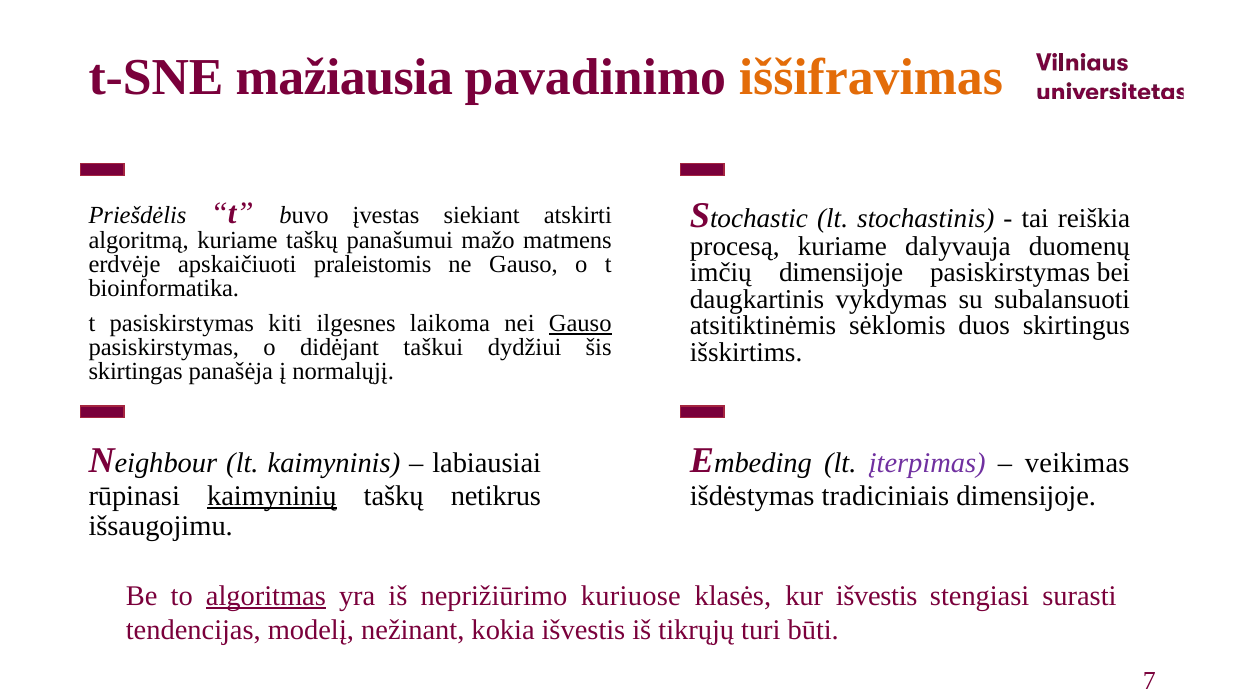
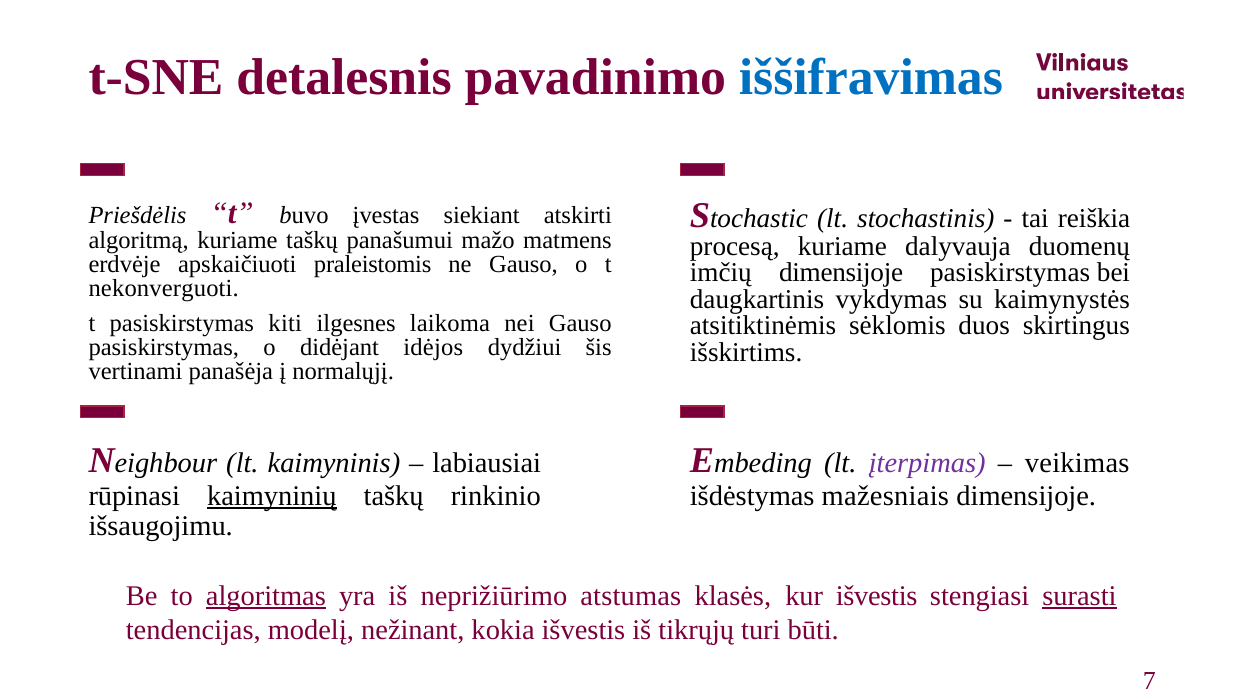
mažiausia: mažiausia -> detalesnis
iššifravimas colour: orange -> blue
bioinformatika: bioinformatika -> nekonverguoti
subalansuoti: subalansuoti -> kaimynystės
Gauso at (580, 324) underline: present -> none
taškui: taškui -> idėjos
skirtingas: skirtingas -> vertinami
tradiciniais: tradiciniais -> mažesniais
netikrus: netikrus -> rinkinio
kuriuose: kuriuose -> atstumas
surasti underline: none -> present
